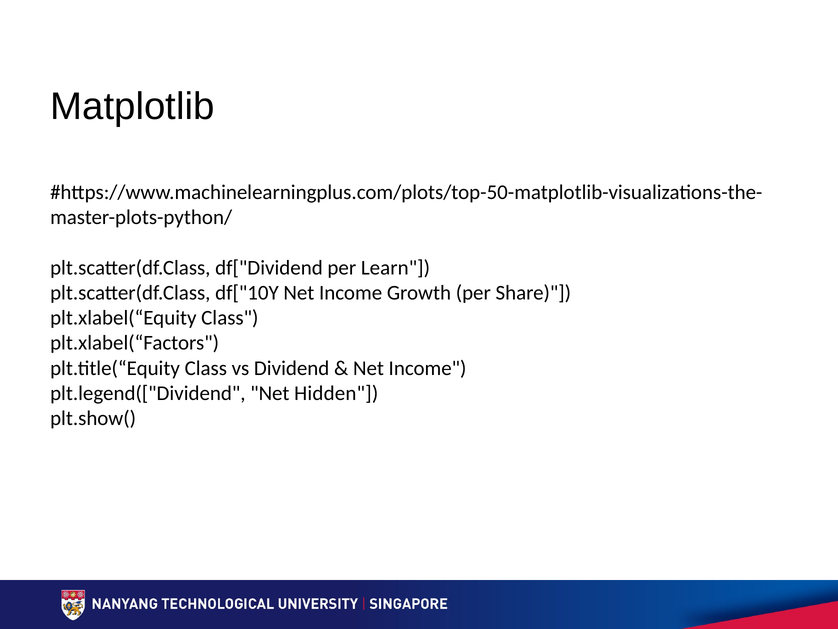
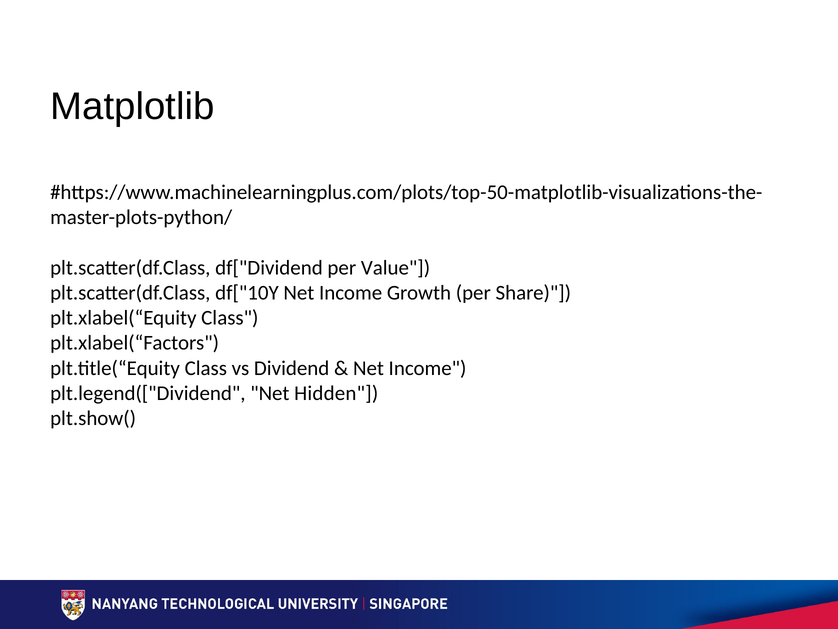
Learn: Learn -> Value
